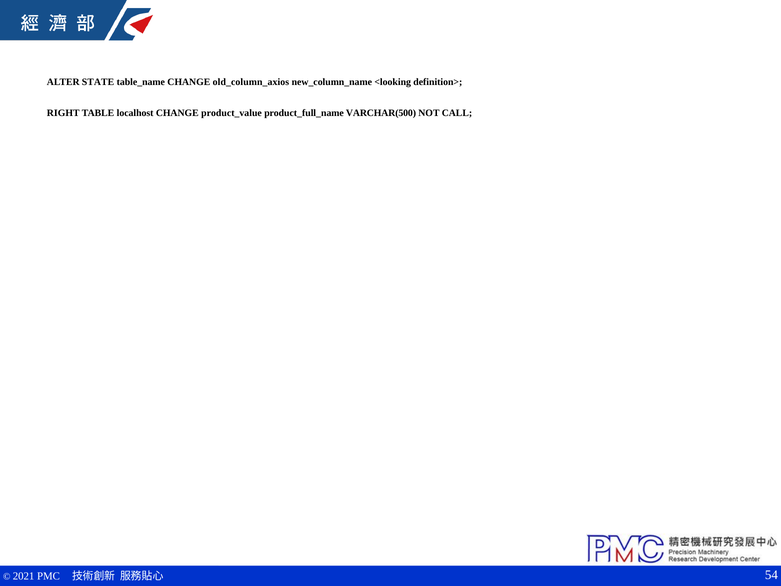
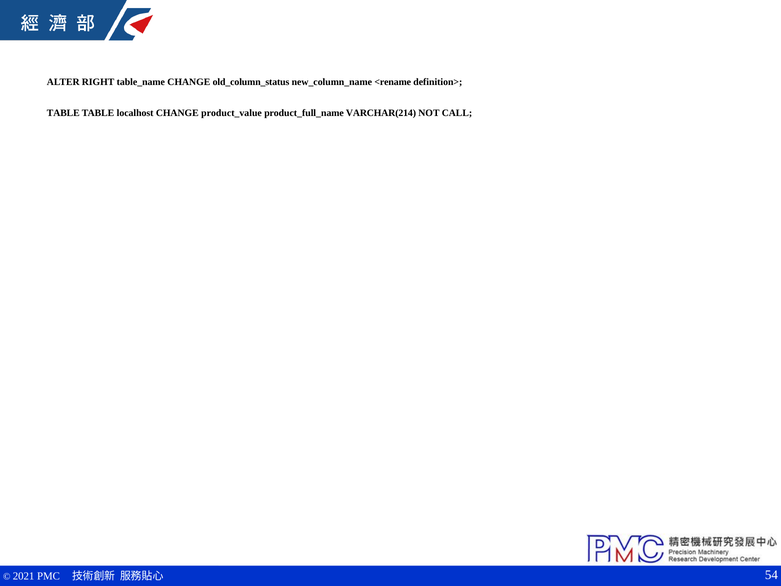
STATE: STATE -> RIGHT
old_column_axios: old_column_axios -> old_column_status
<looking: <looking -> <rename
RIGHT at (63, 113): RIGHT -> TABLE
VARCHAR(500: VARCHAR(500 -> VARCHAR(214
